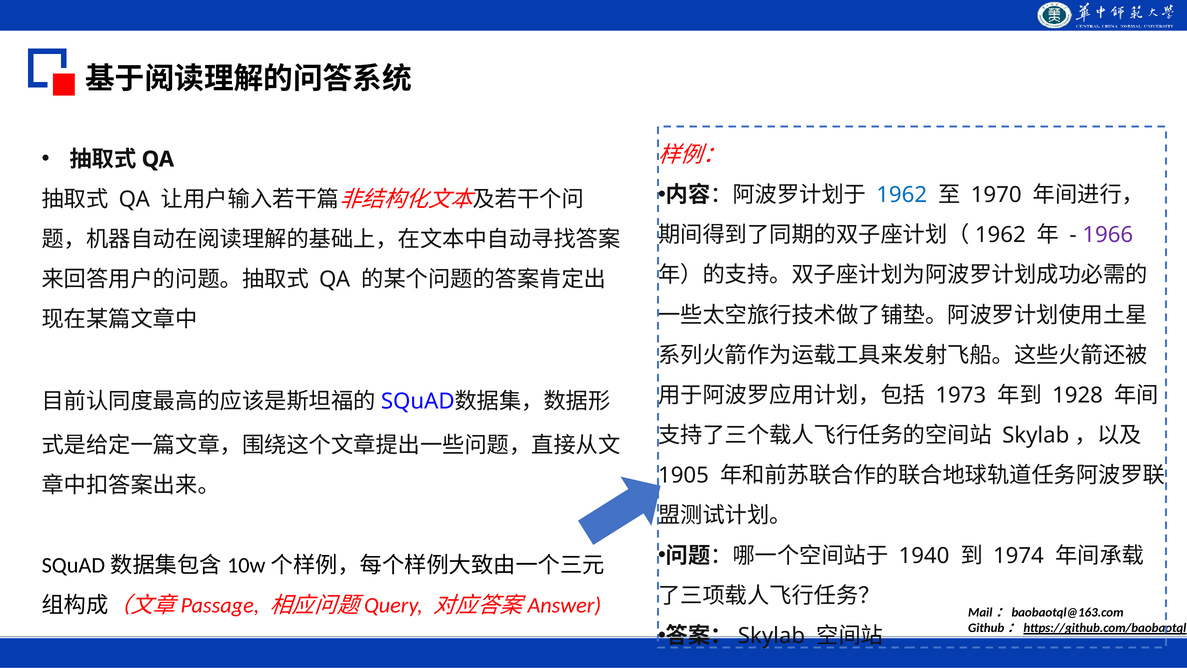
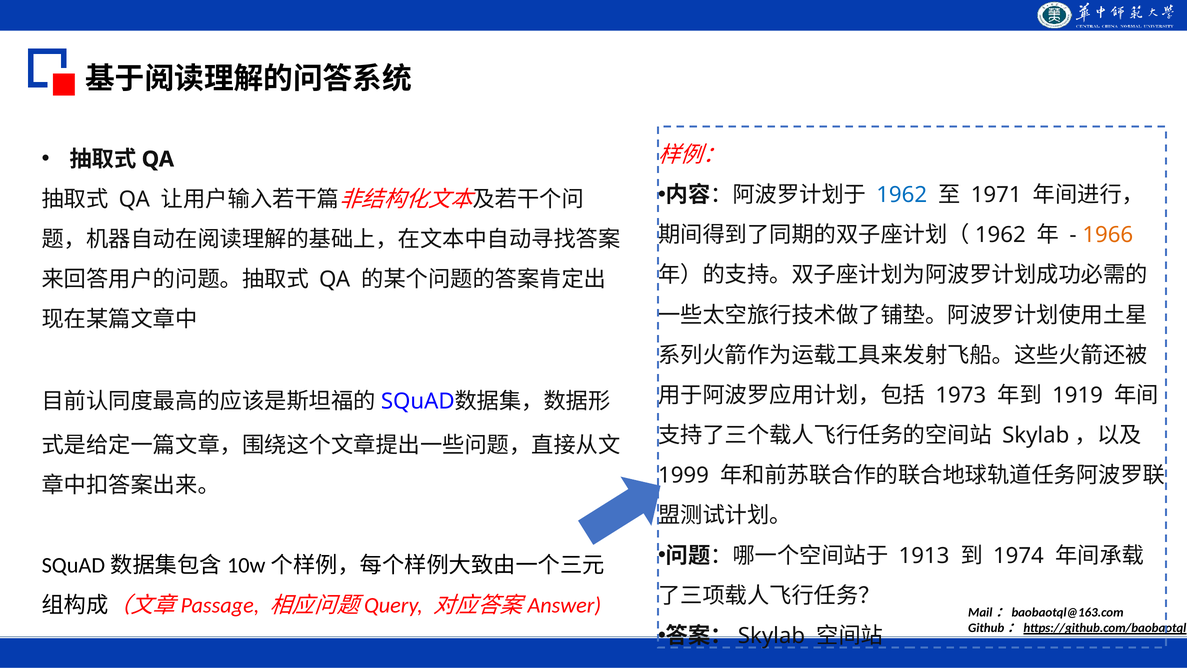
1970: 1970 -> 1971
1966 colour: purple -> orange
1928: 1928 -> 1919
1905: 1905 -> 1999
1940: 1940 -> 1913
